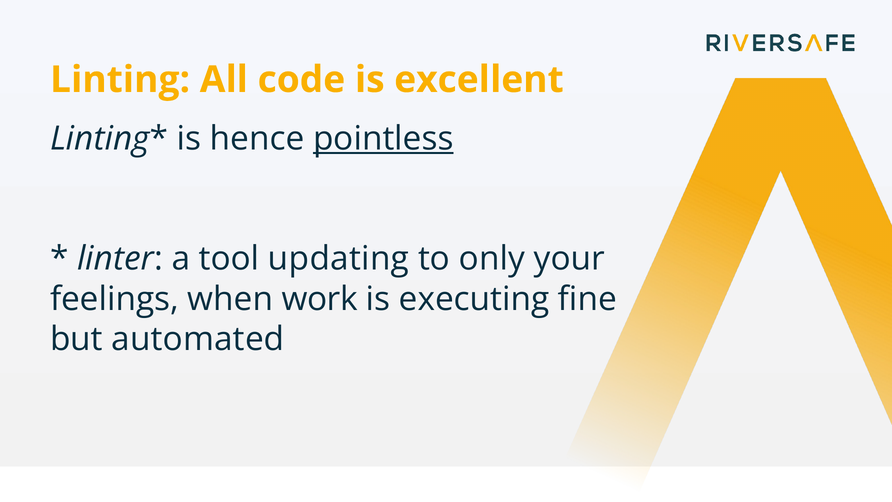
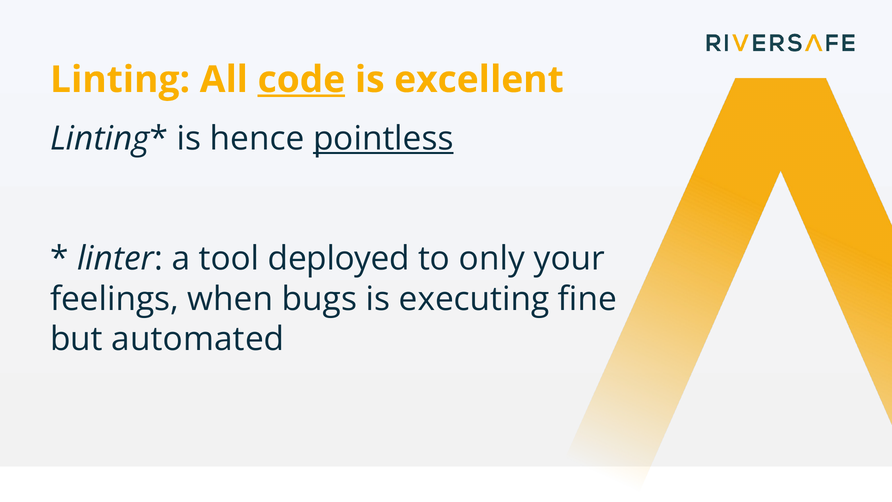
code underline: none -> present
updating: updating -> deployed
work: work -> bugs
